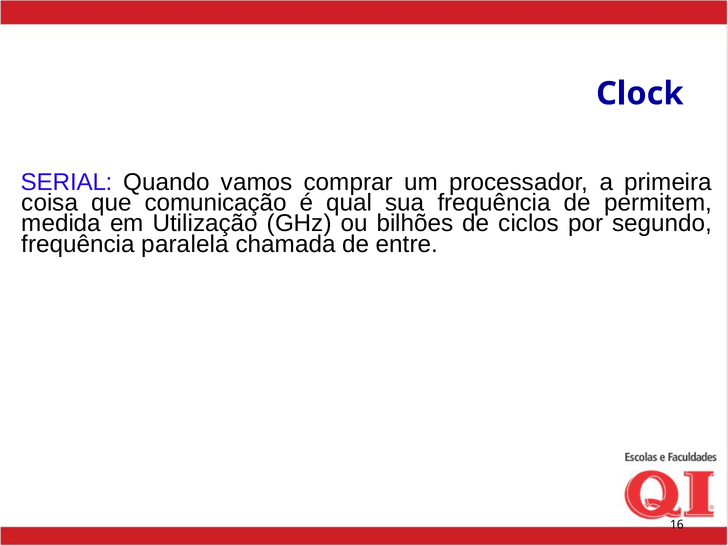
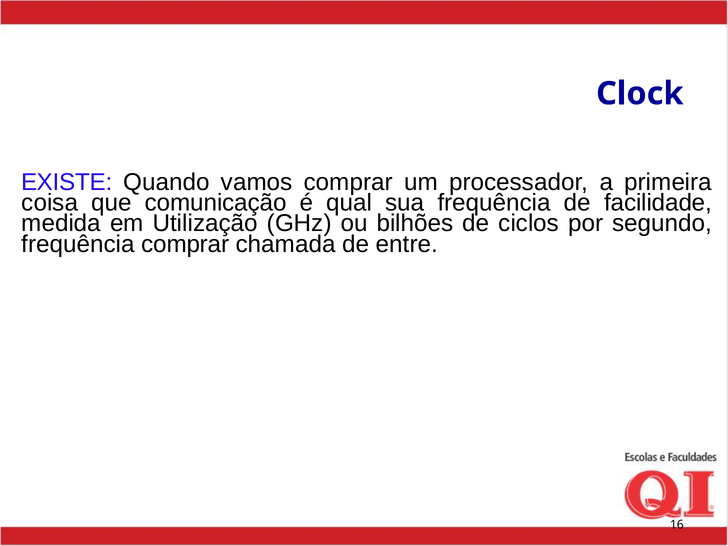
SERIAL: SERIAL -> EXISTE
permitem: permitem -> facilidade
frequência paralela: paralela -> comprar
